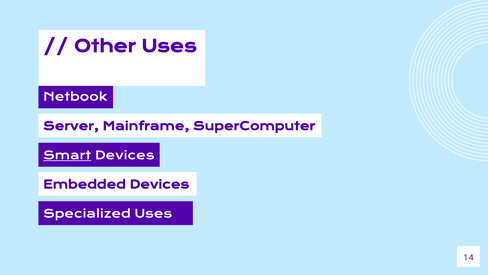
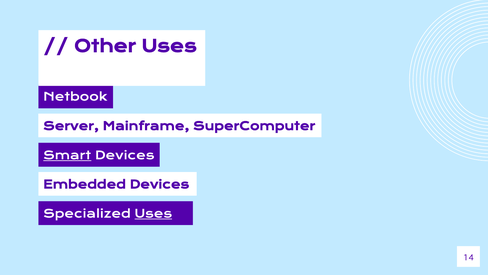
Uses at (153, 214) underline: none -> present
